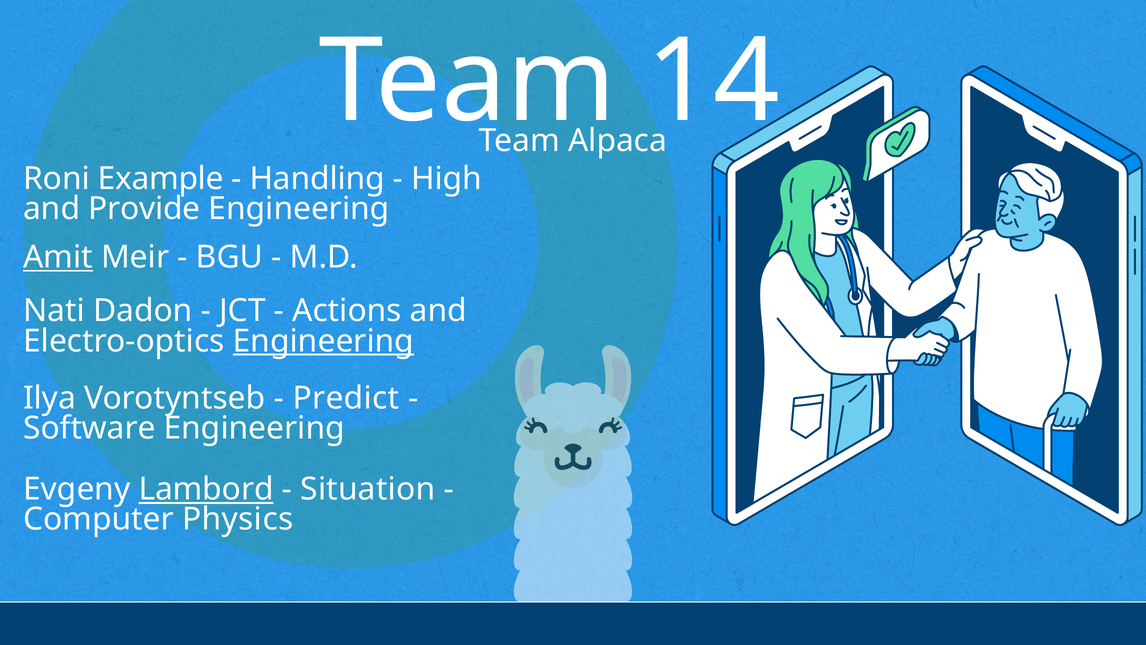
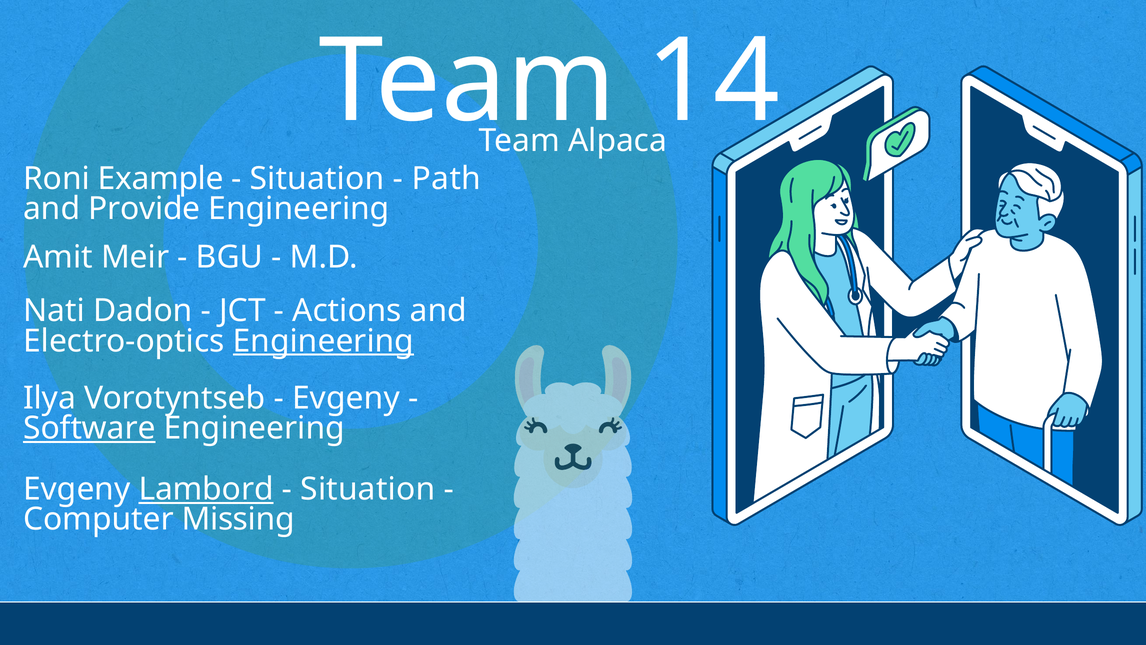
Handling at (317, 178): Handling -> Situation
High: High -> Path
Amit underline: present -> none
Predict at (346, 398): Predict -> Evgeny
Software underline: none -> present
Physics: Physics -> Missing
